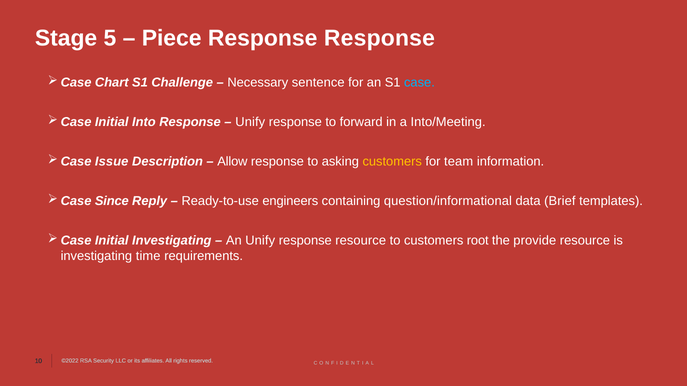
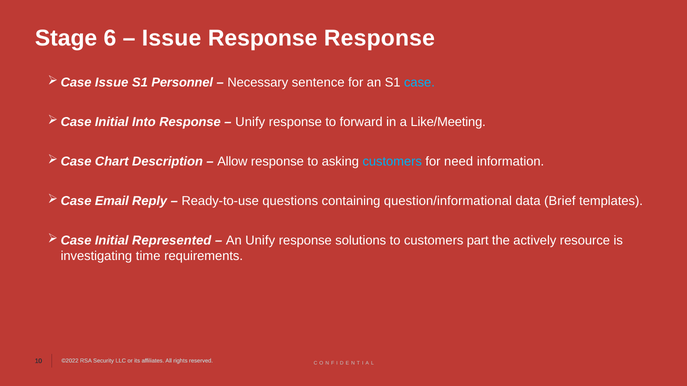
5: 5 -> 6
Piece at (172, 38): Piece -> Issue
Chart at (112, 83): Chart -> Issue
Challenge: Challenge -> Personnel
Into/Meeting: Into/Meeting -> Like/Meeting
Issue: Issue -> Chart
customers at (392, 162) colour: yellow -> light blue
team: team -> need
Since: Since -> Email
engineers: engineers -> questions
Initial Investigating: Investigating -> Represented
response resource: resource -> solutions
root: root -> part
provide: provide -> actively
